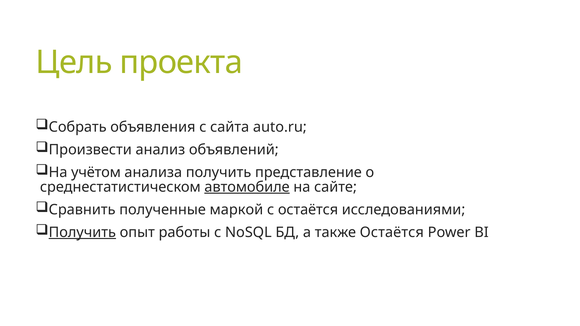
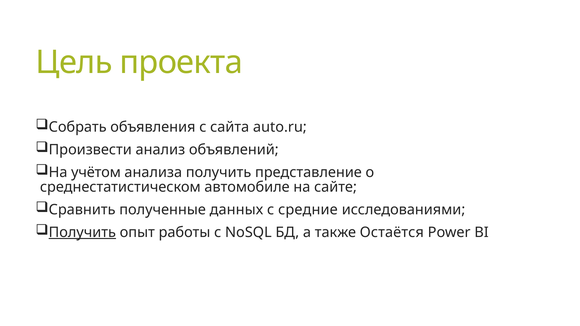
автомобиле underline: present -> none
маркой: маркой -> данных
с остаётся: остаётся -> средние
